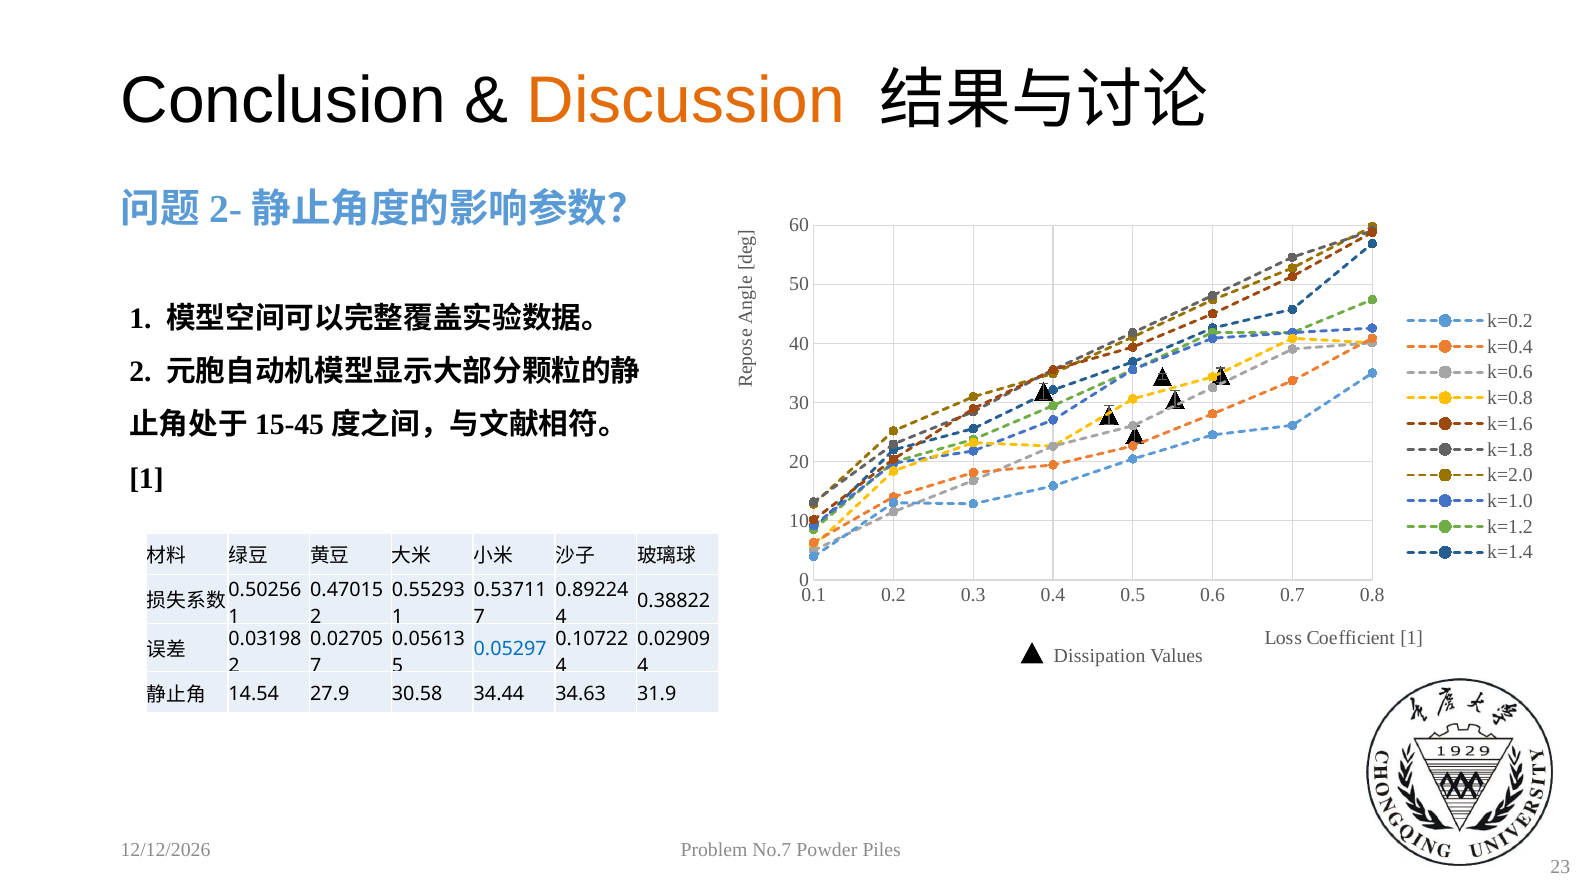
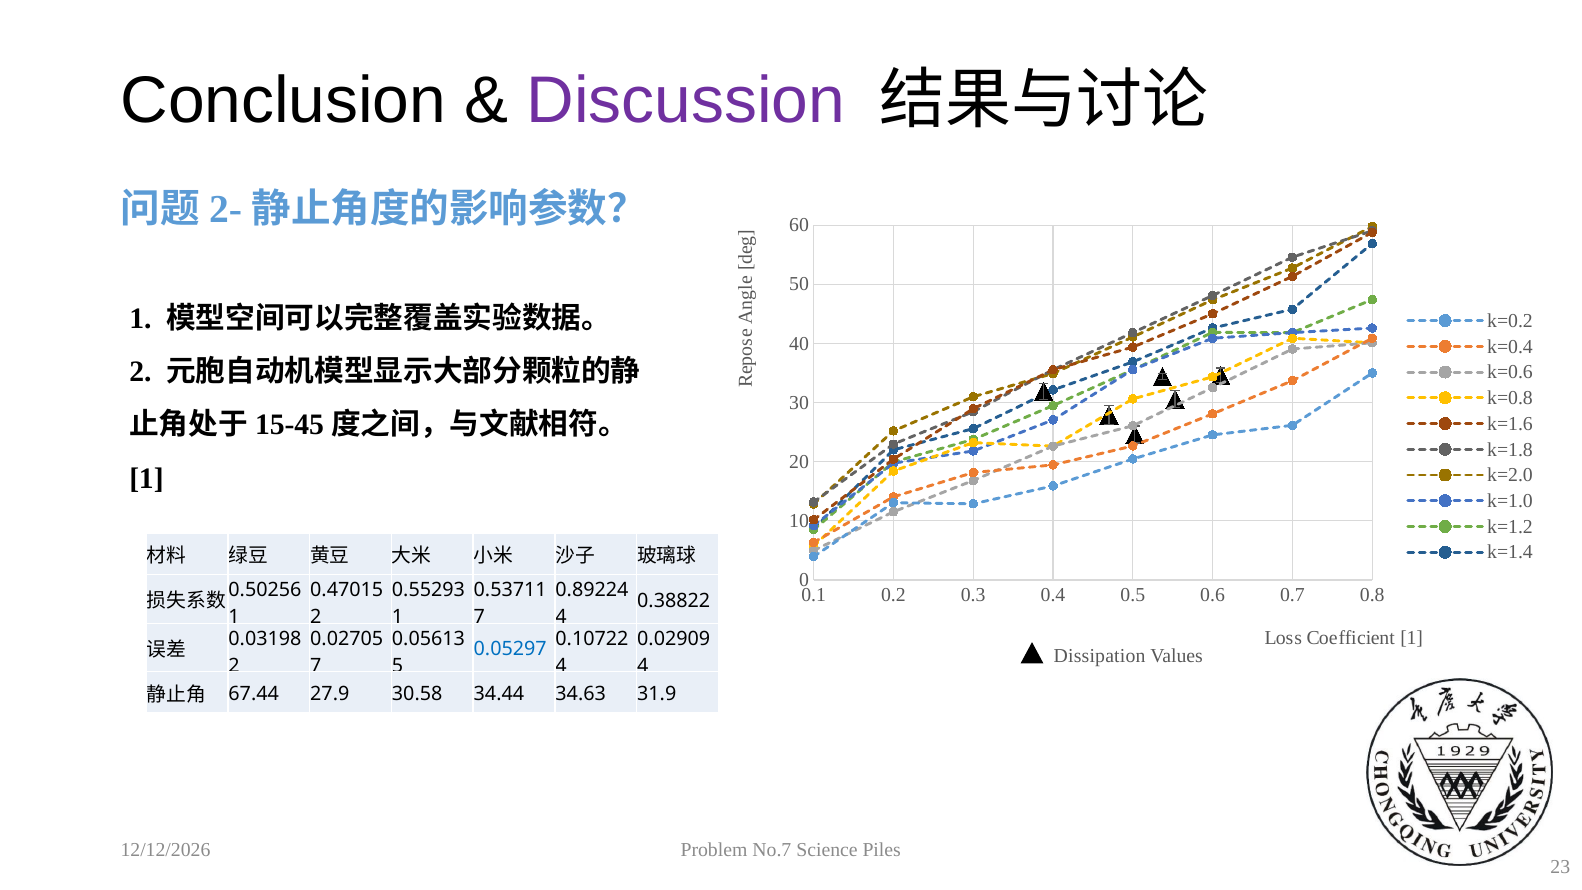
Discussion colour: orange -> purple
14.54: 14.54 -> 67.44
Powder: Powder -> Science
